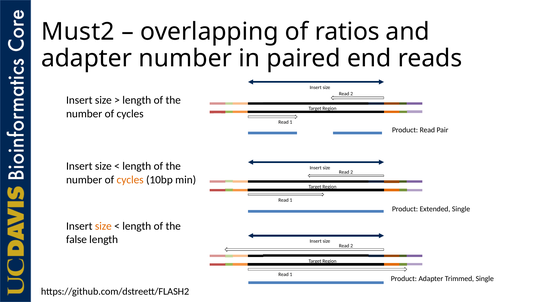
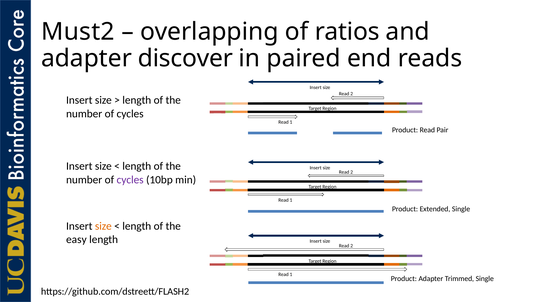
adapter number: number -> discover
cycles at (130, 180) colour: orange -> purple
false: false -> easy
